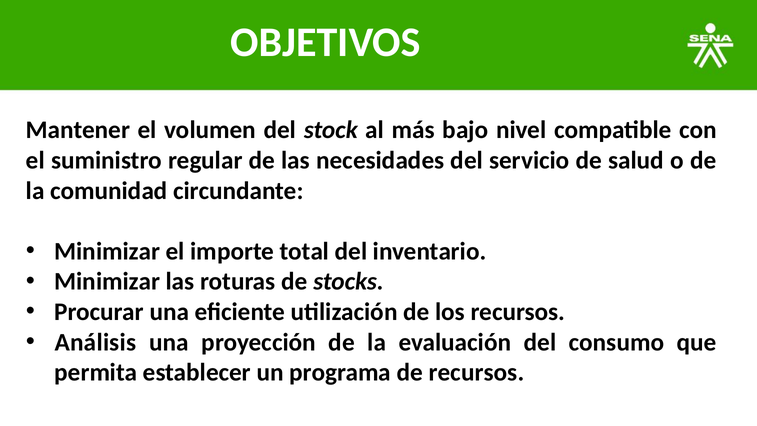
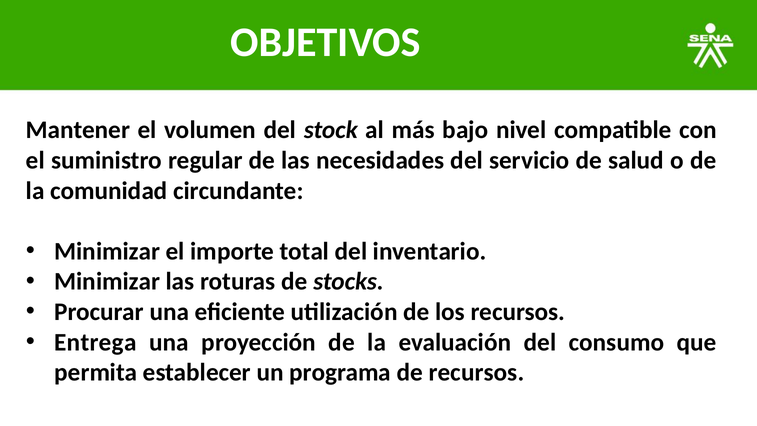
Análisis: Análisis -> Entrega
